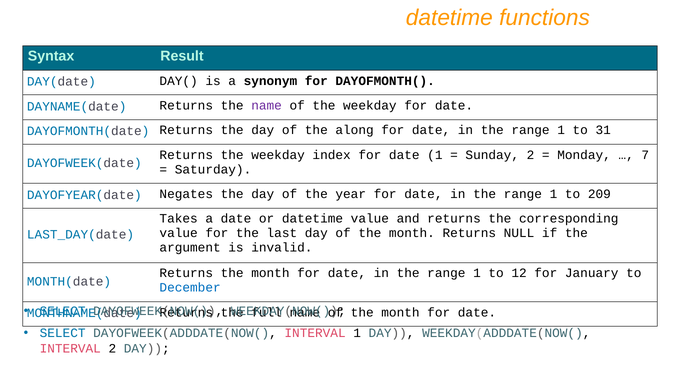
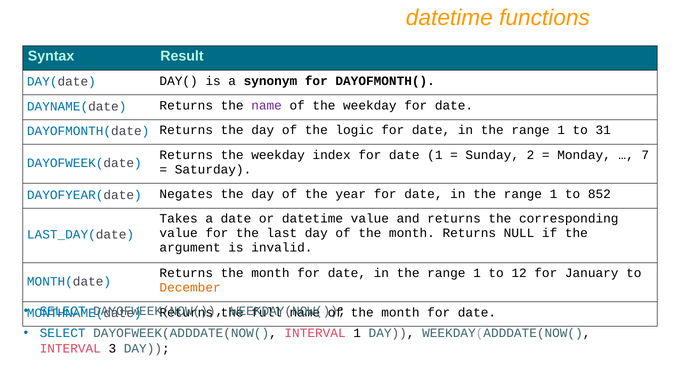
along: along -> logic
209: 209 -> 852
December colour: blue -> orange
INTERVAL 2: 2 -> 3
